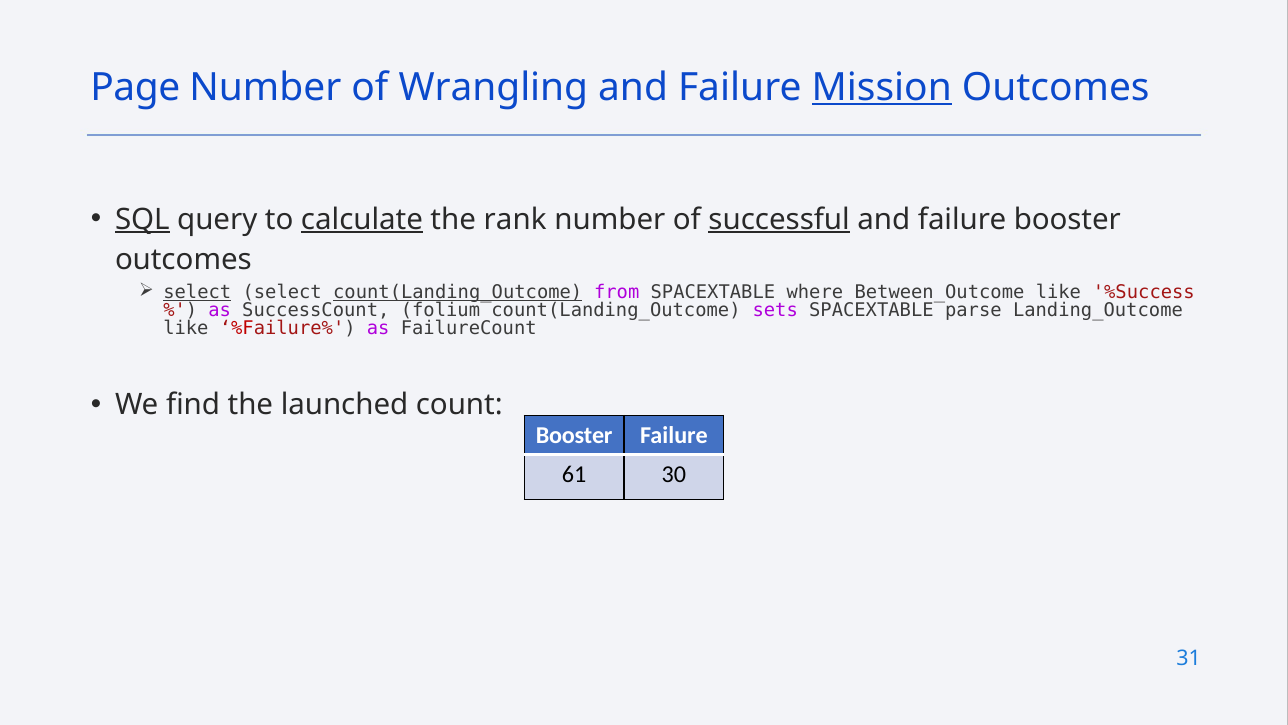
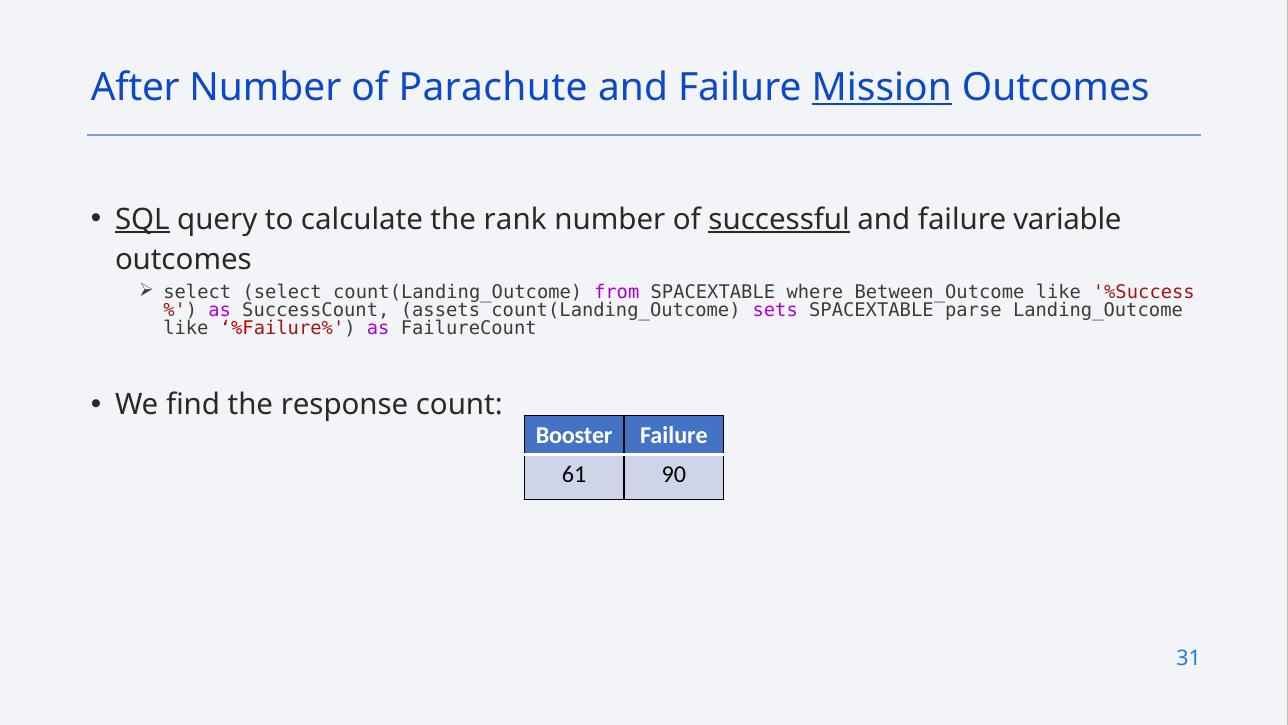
Page: Page -> After
Wrangling: Wrangling -> Parachute
calculate underline: present -> none
failure booster: booster -> variable
select at (197, 292) underline: present -> none
count(Landing_Outcome at (458, 292) underline: present -> none
folium: folium -> assets
launched: launched -> response
30: 30 -> 90
